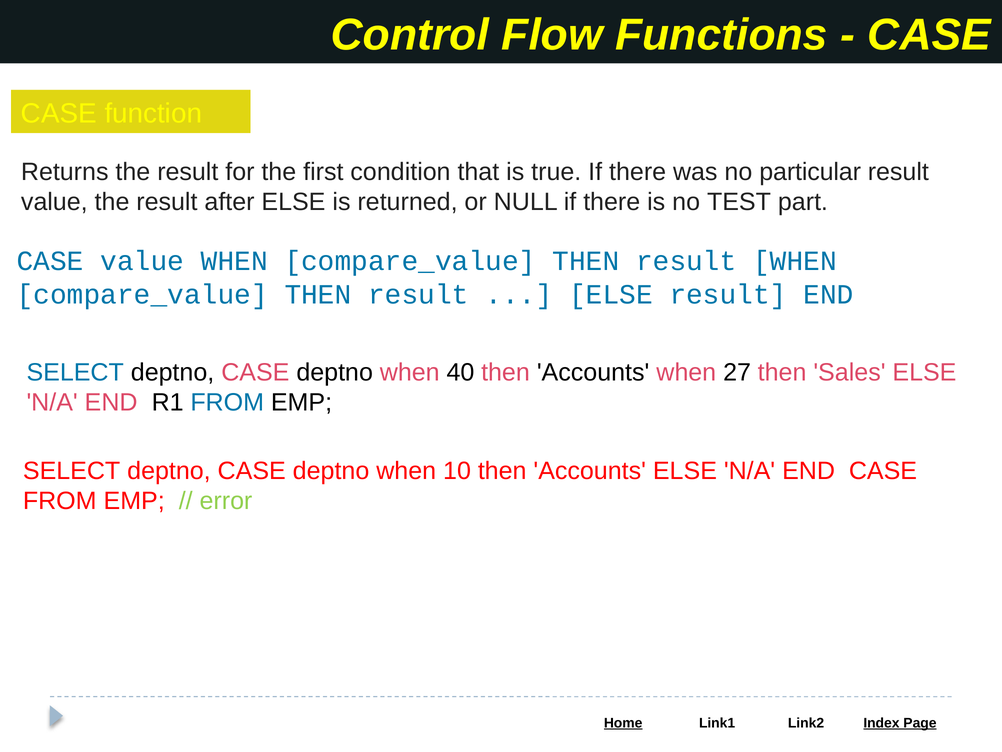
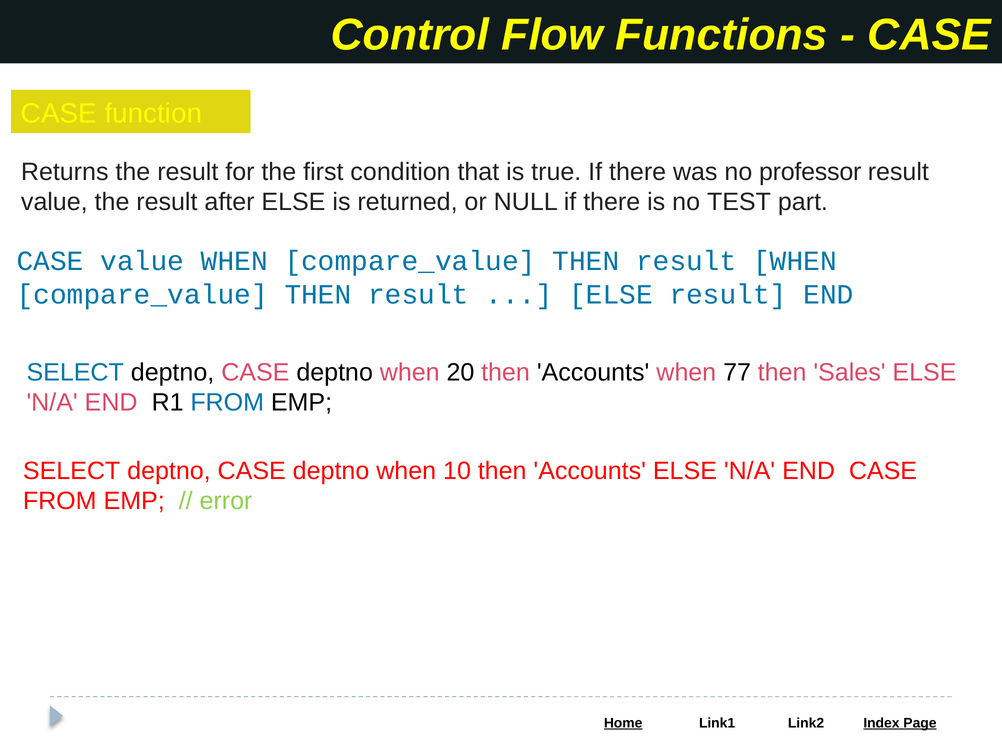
particular: particular -> professor
40: 40 -> 20
27: 27 -> 77
